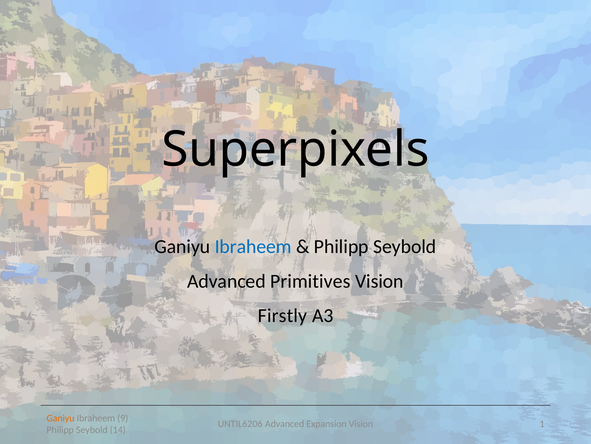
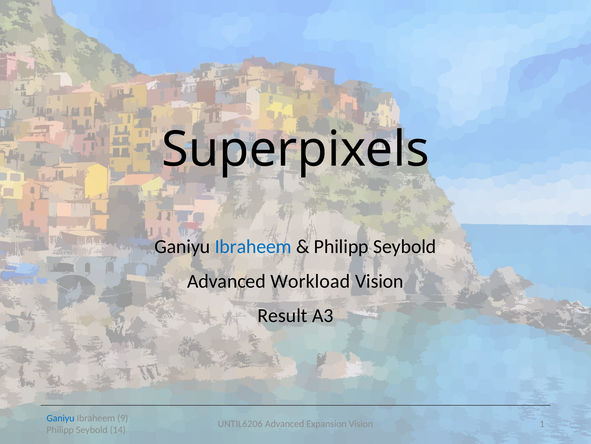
Primitives: Primitives -> Workload
Firstly: Firstly -> Result
Ganiyu at (60, 417) colour: orange -> blue
